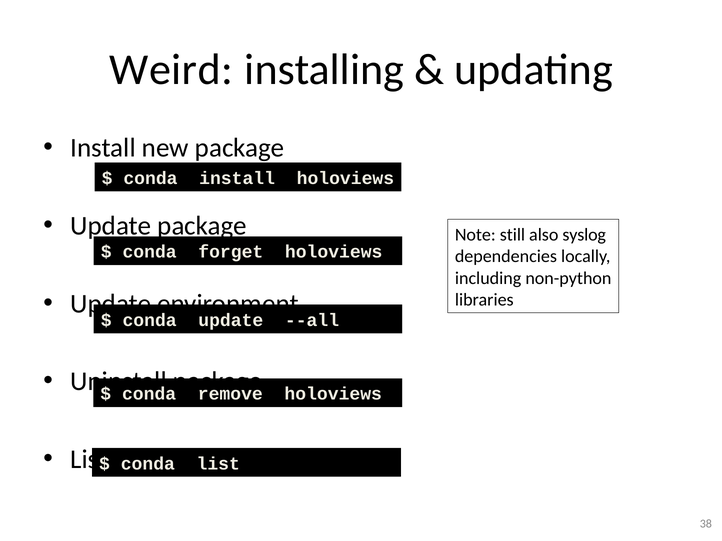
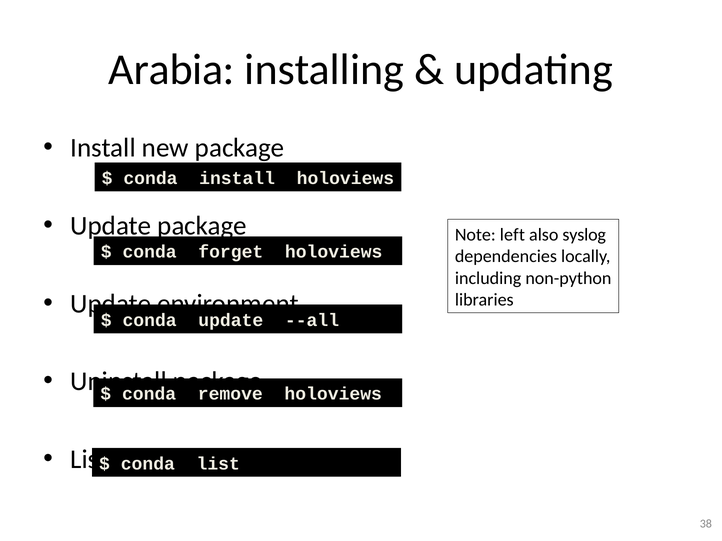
Weird: Weird -> Arabia
still: still -> left
